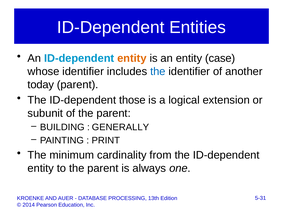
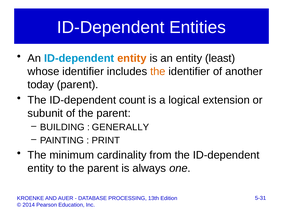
case: case -> least
the at (158, 72) colour: blue -> orange
those: those -> count
